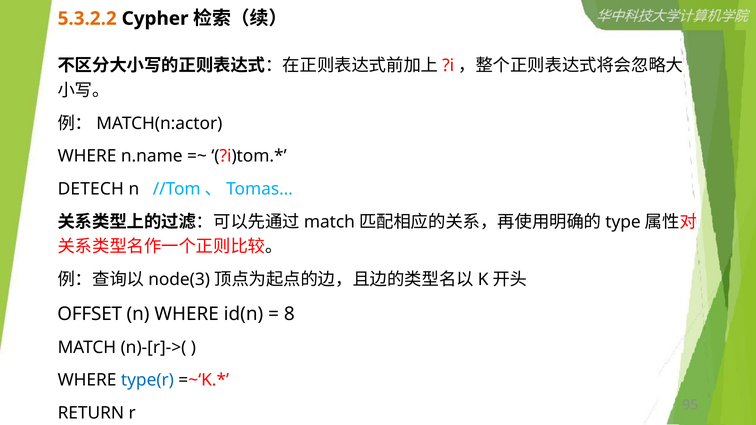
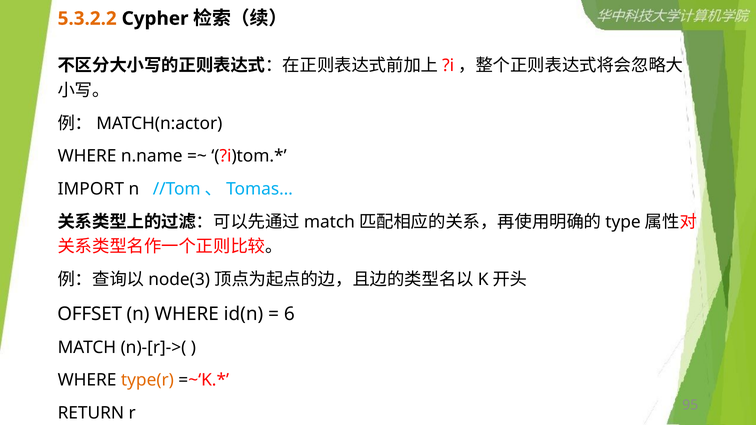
DETECH: DETECH -> IMPORT
8: 8 -> 6
type(r colour: blue -> orange
